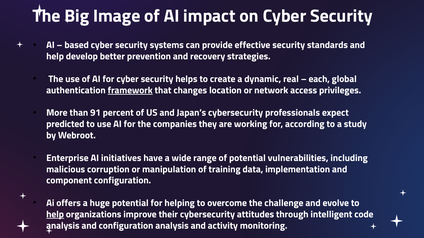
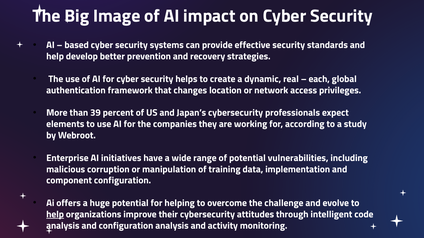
framework underline: present -> none
91: 91 -> 39
predicted: predicted -> elements
